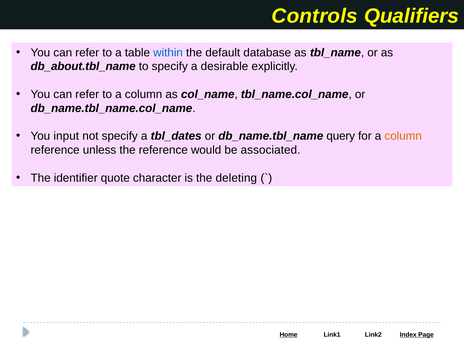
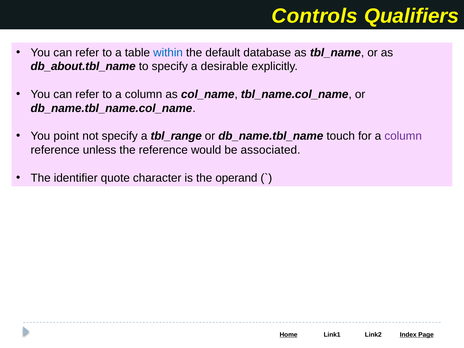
input: input -> point
tbl_dates: tbl_dates -> tbl_range
query: query -> touch
column at (403, 136) colour: orange -> purple
deleting: deleting -> operand
